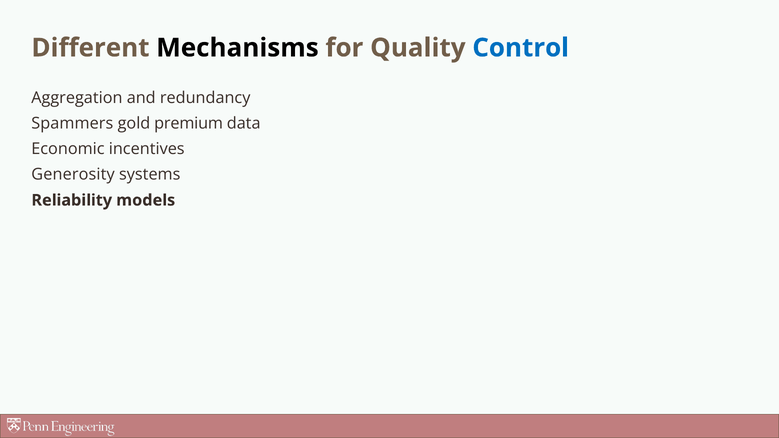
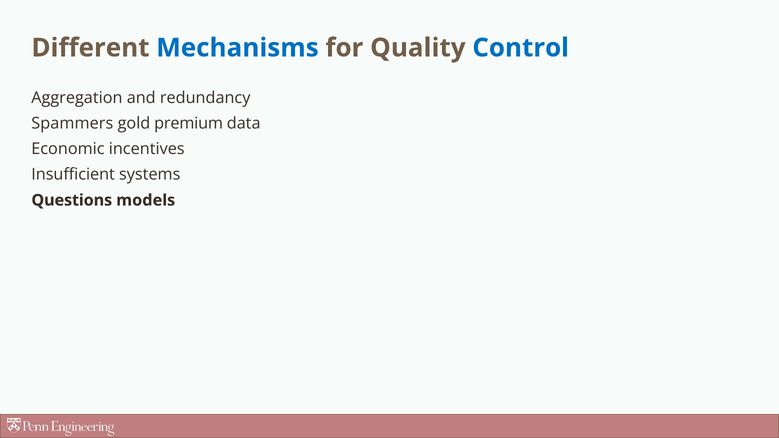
Mechanisms colour: black -> blue
Generosity: Generosity -> Insufficient
Reliability: Reliability -> Questions
